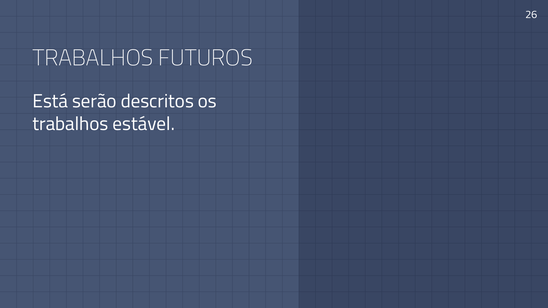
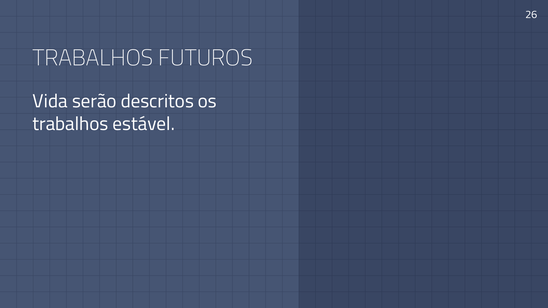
Está: Está -> Vida
